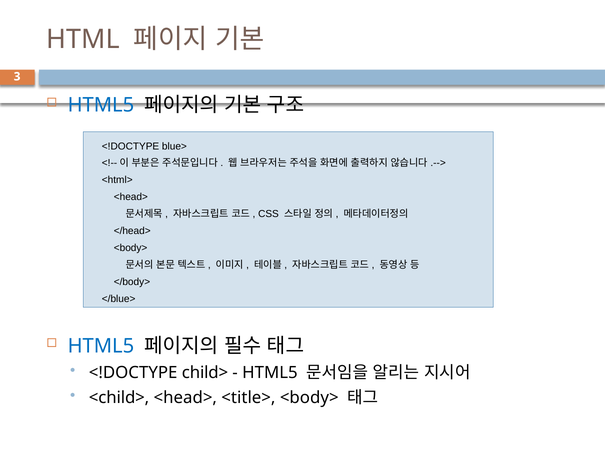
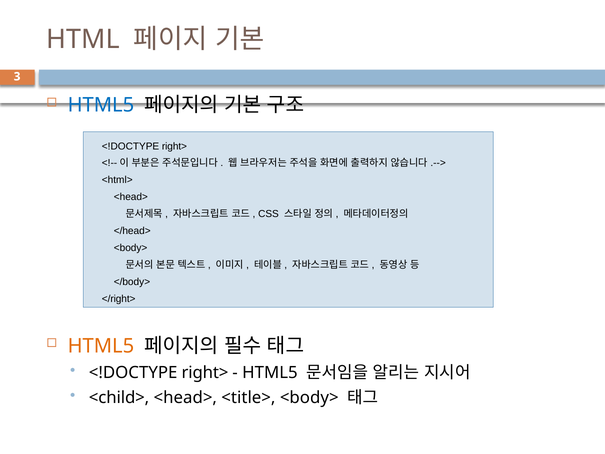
blue> at (174, 146): blue> -> right>
</blue>: </blue> -> </right>
HTML5 at (101, 346) colour: blue -> orange
child> at (205, 372): child> -> right>
